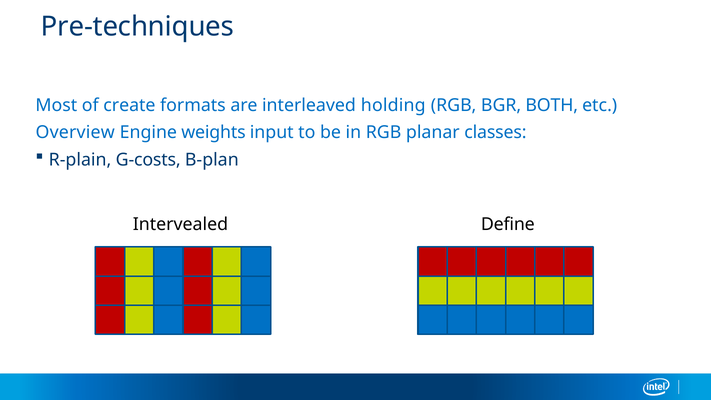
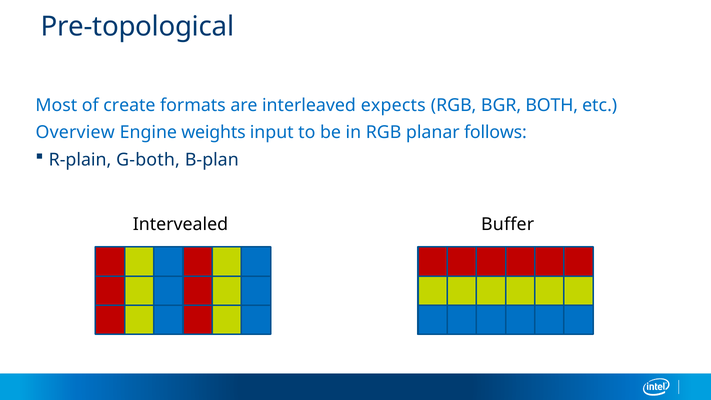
Pre-techniques: Pre-techniques -> Pre-topological
holding: holding -> expects
classes: classes -> follows
G-costs: G-costs -> G-both
Define: Define -> Buffer
